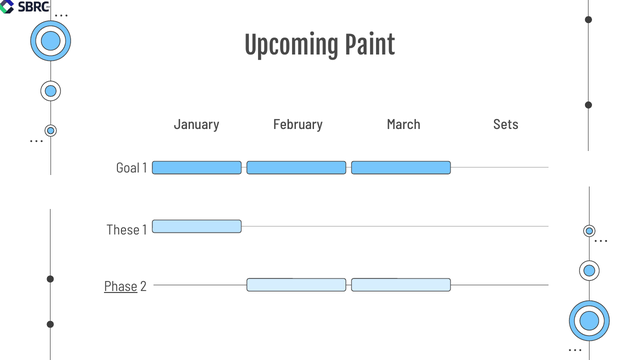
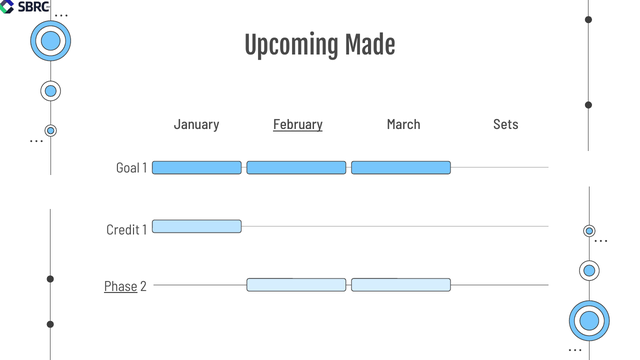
Paint: Paint -> Made
February underline: none -> present
These: These -> Credit
